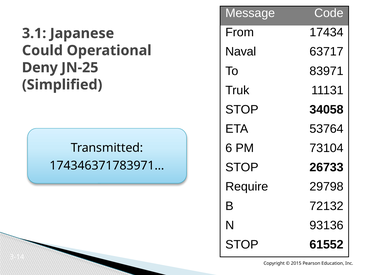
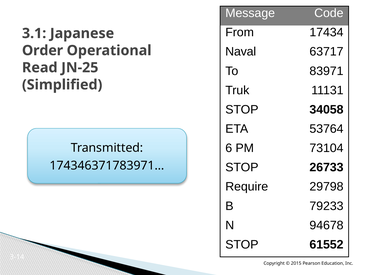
Could: Could -> Order
Deny: Deny -> Read
72132: 72132 -> 79233
93136: 93136 -> 94678
